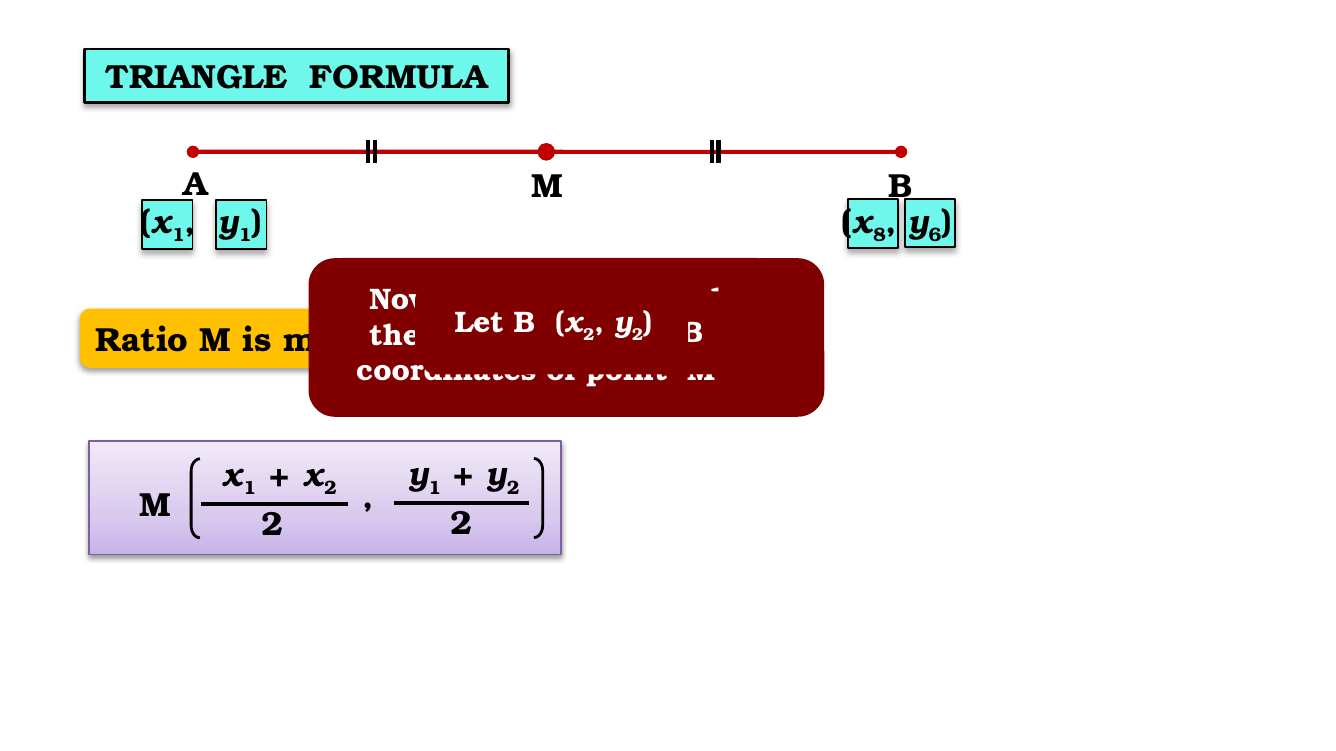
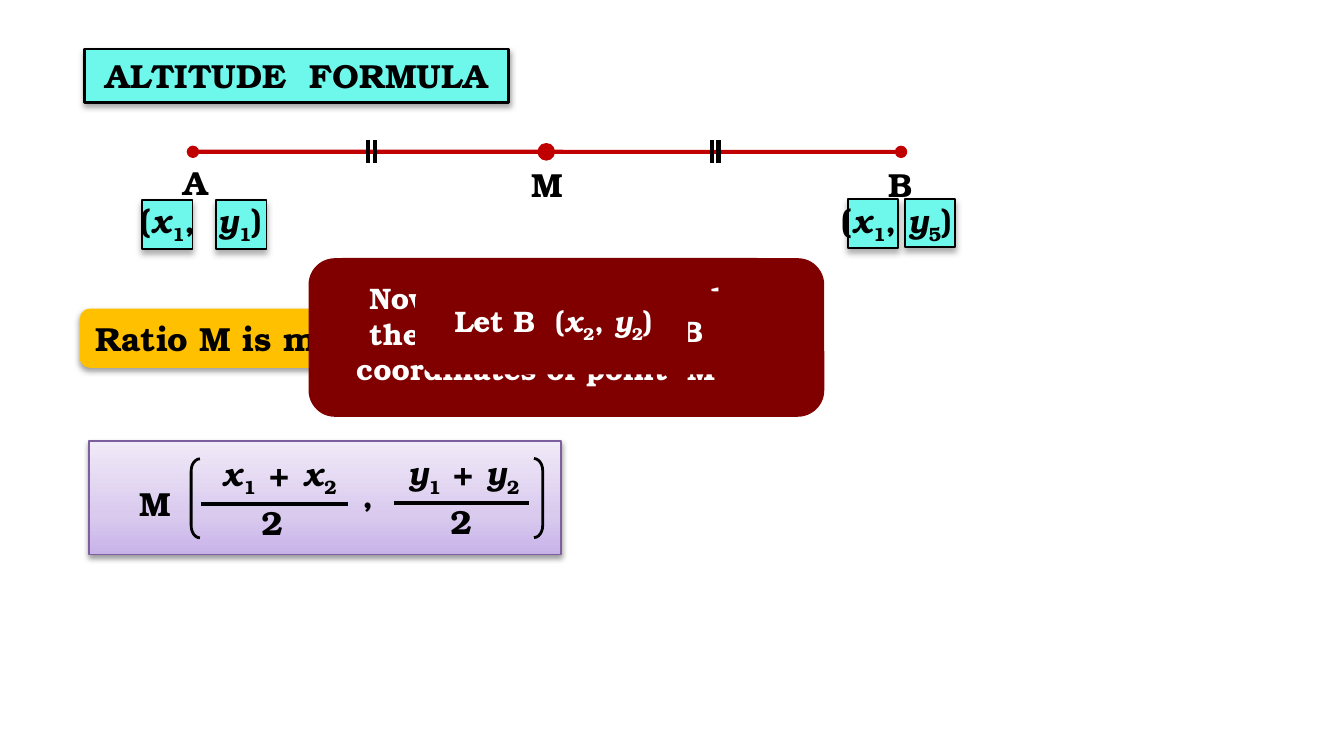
TRIANGLE: TRIANGLE -> ALTITUDE
8 at (880, 236): 8 -> 1
6: 6 -> 5
